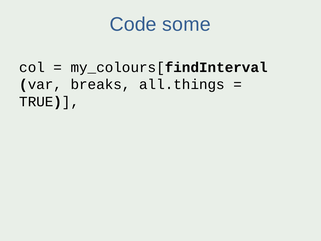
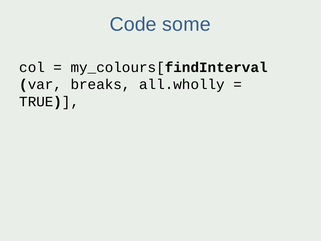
all.things: all.things -> all.wholly
